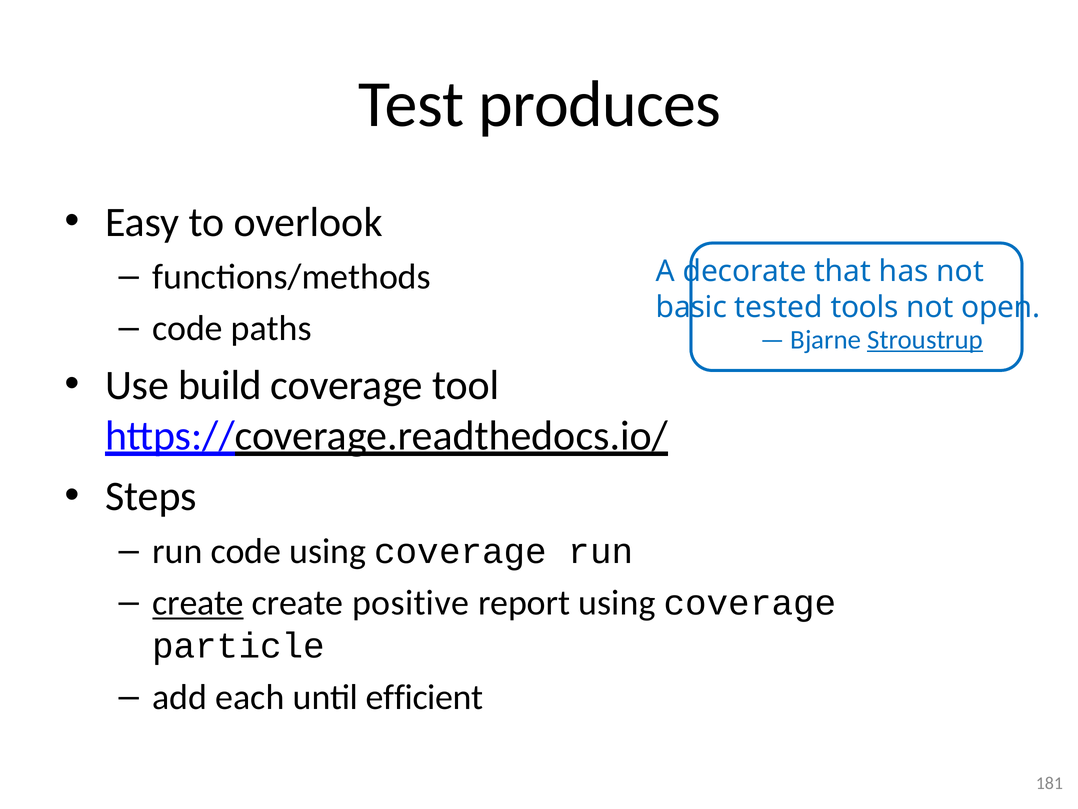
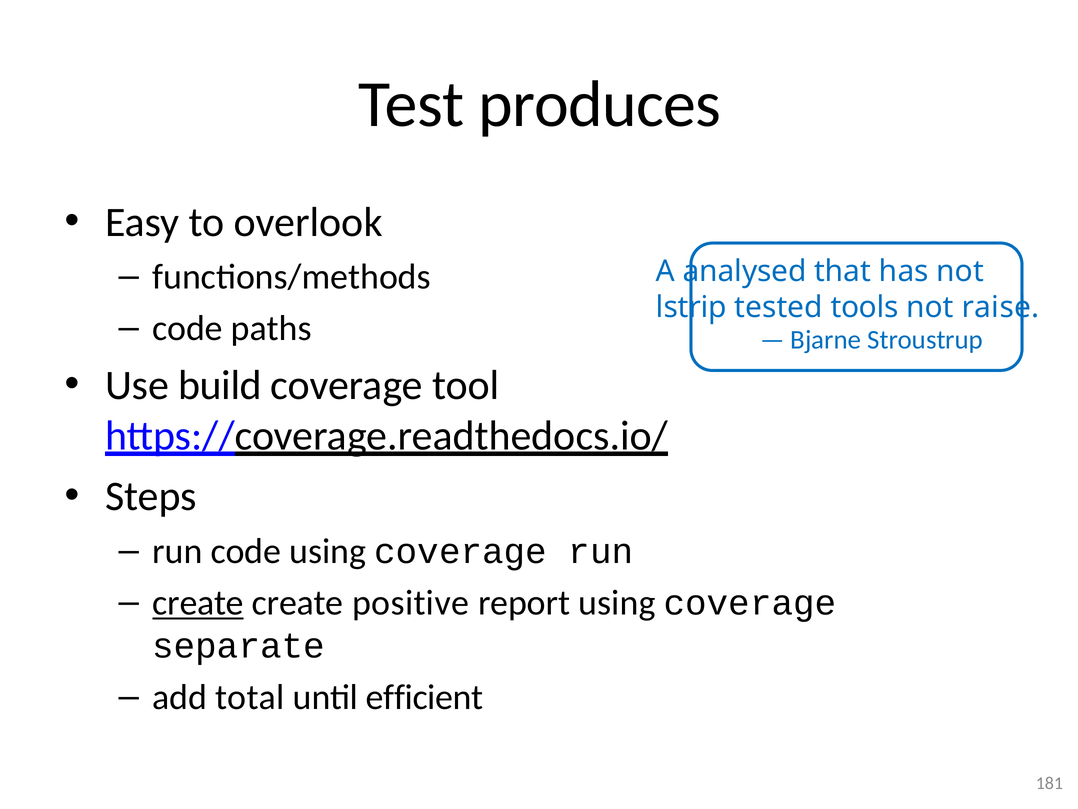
decorate: decorate -> analysed
basic: basic -> lstrip
open: open -> raise
Stroustrup underline: present -> none
particle: particle -> separate
each: each -> total
